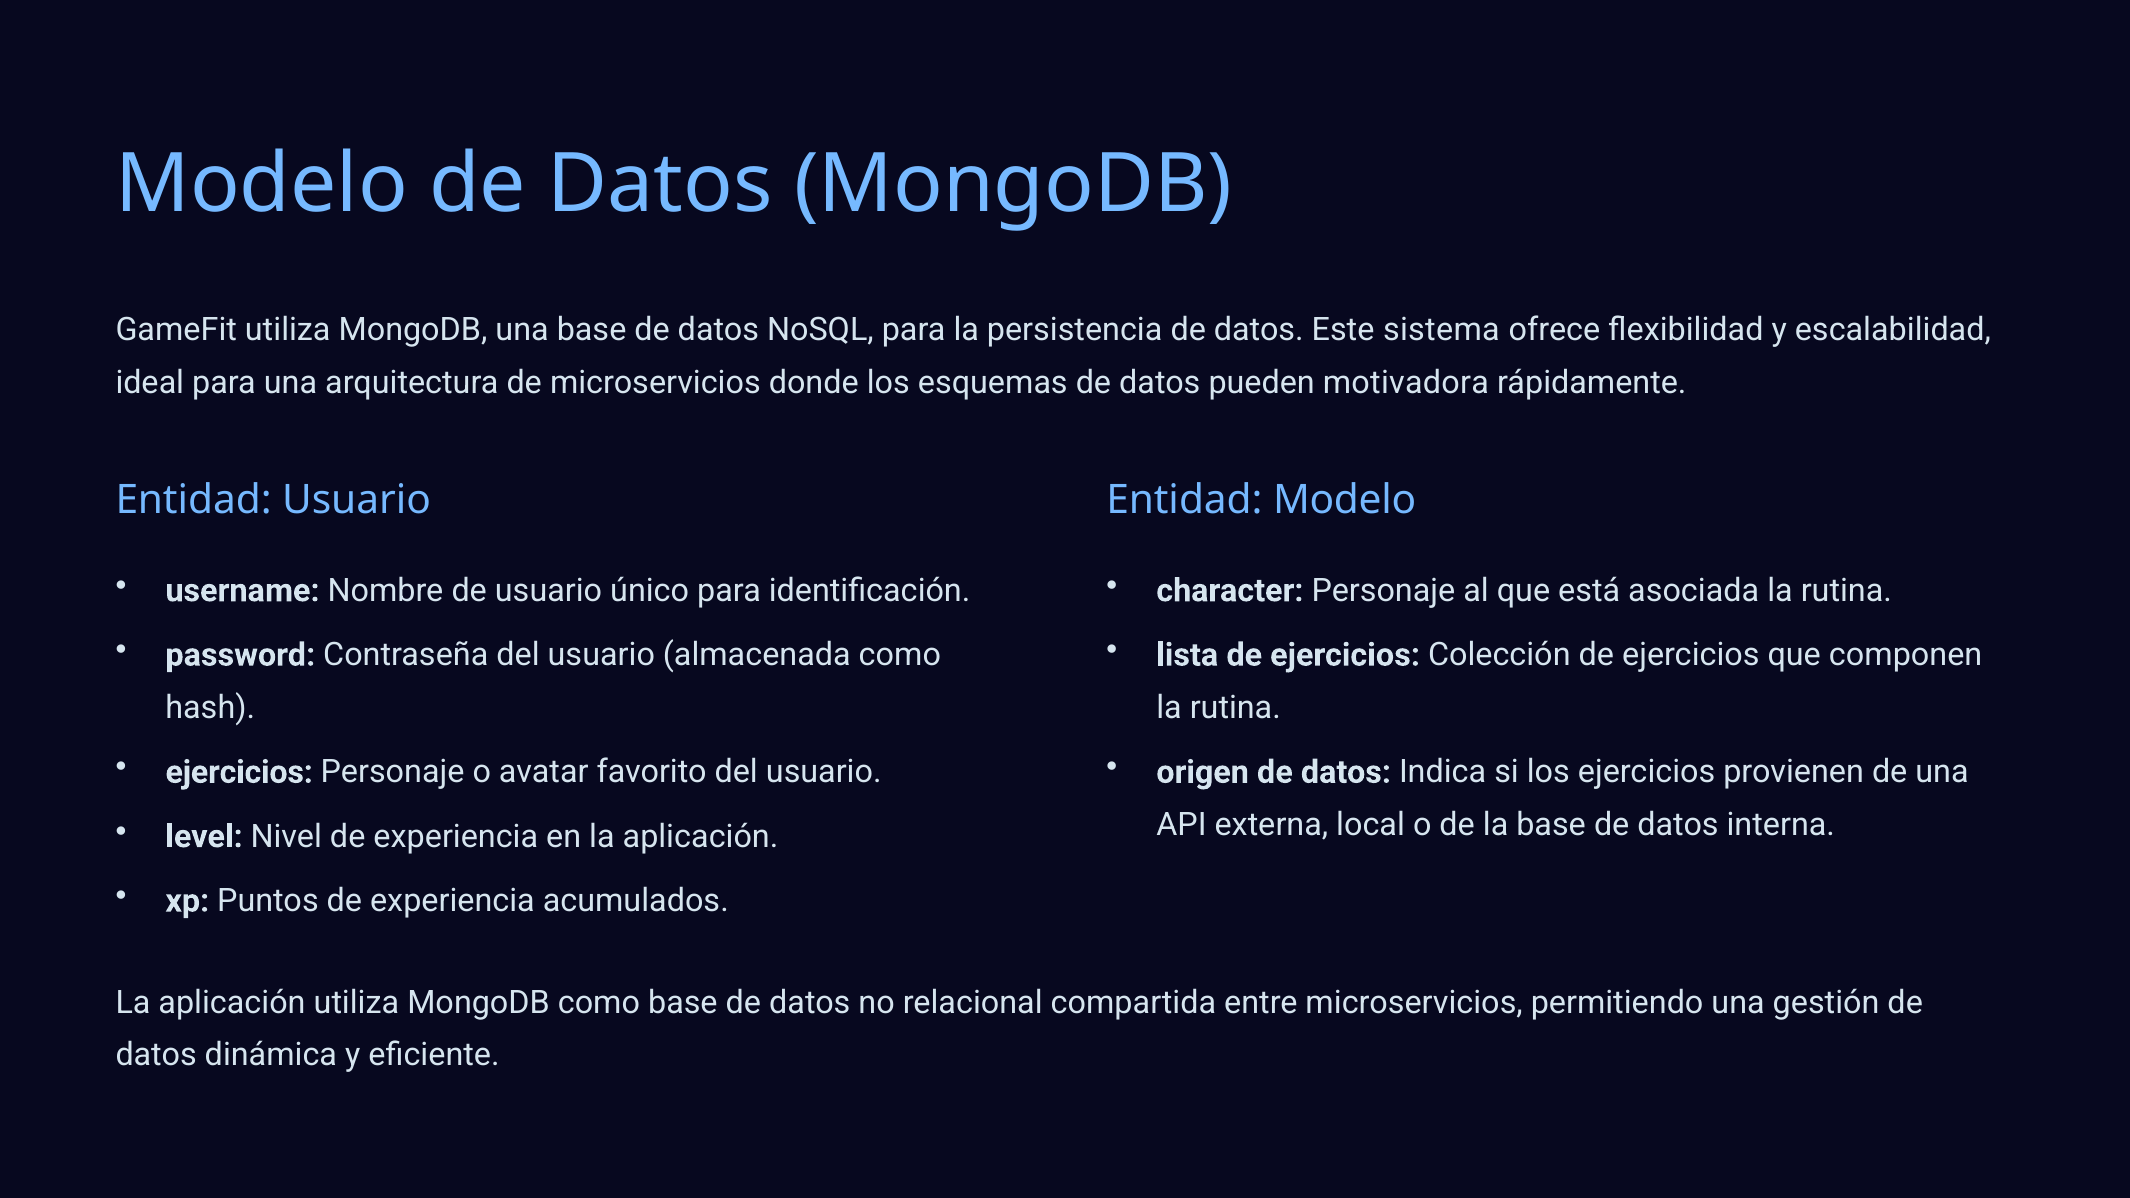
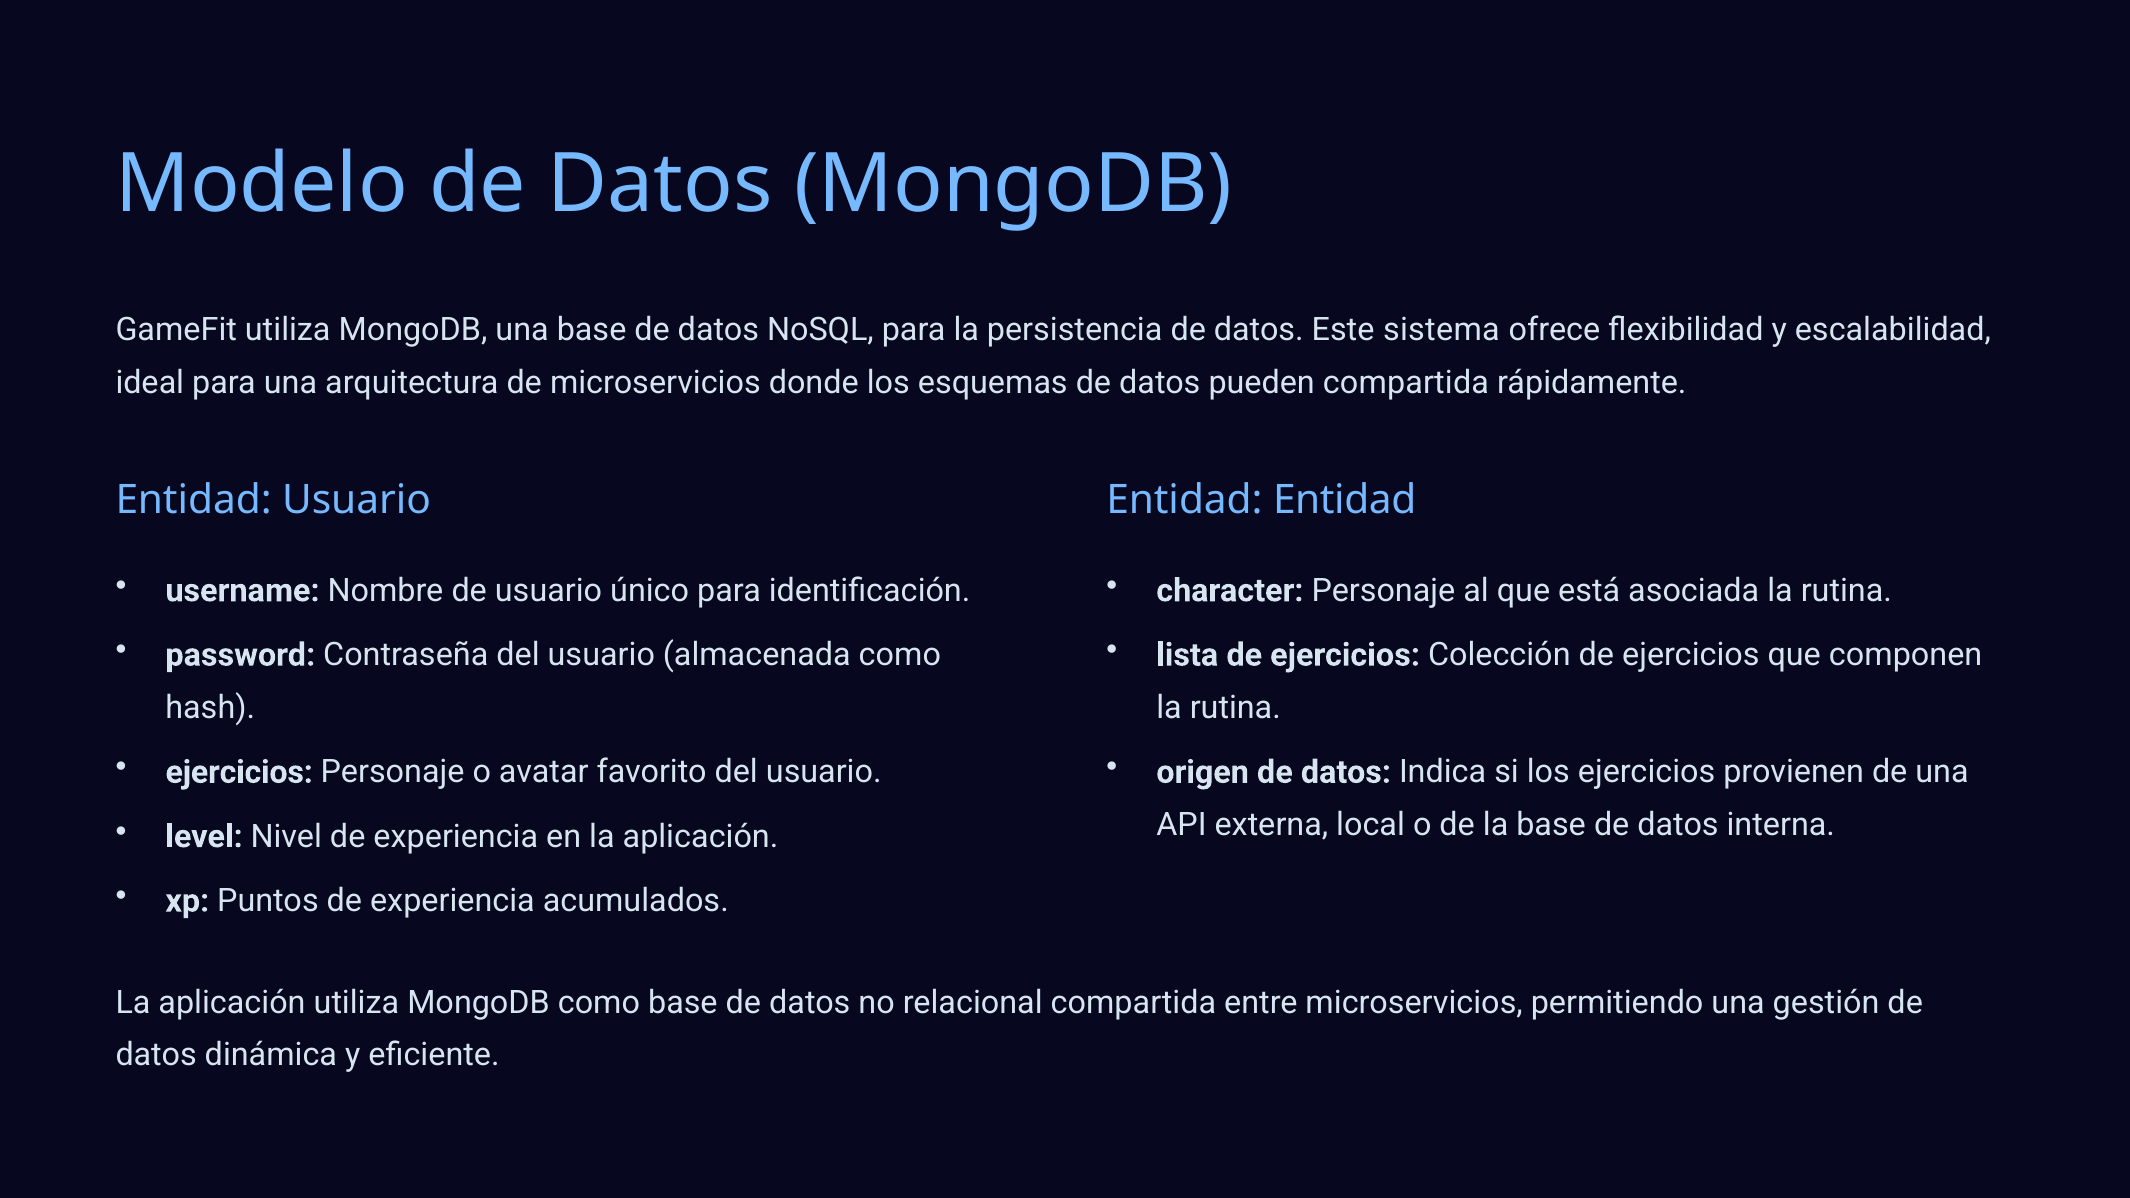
pueden motivadora: motivadora -> compartida
Entidad Modelo: Modelo -> Entidad
